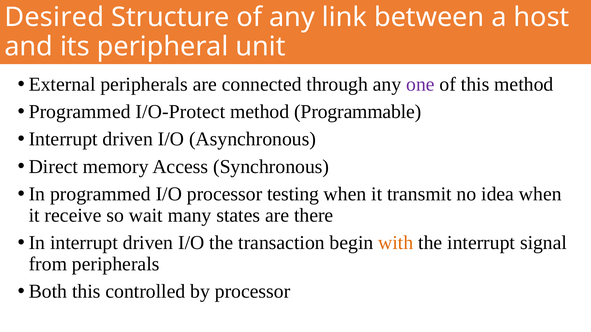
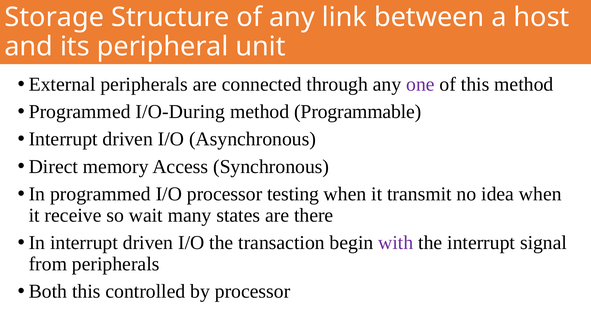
Desired: Desired -> Storage
I/O-Protect: I/O-Protect -> I/O-During
with colour: orange -> purple
